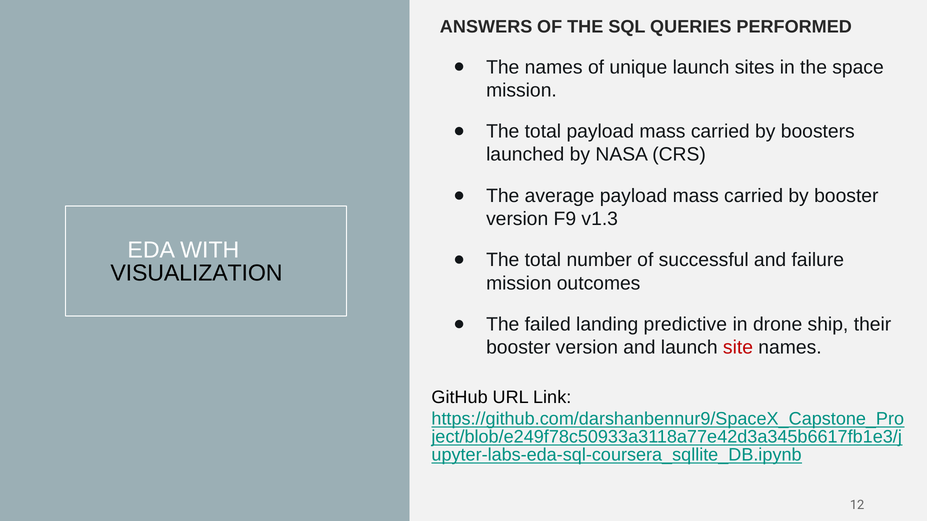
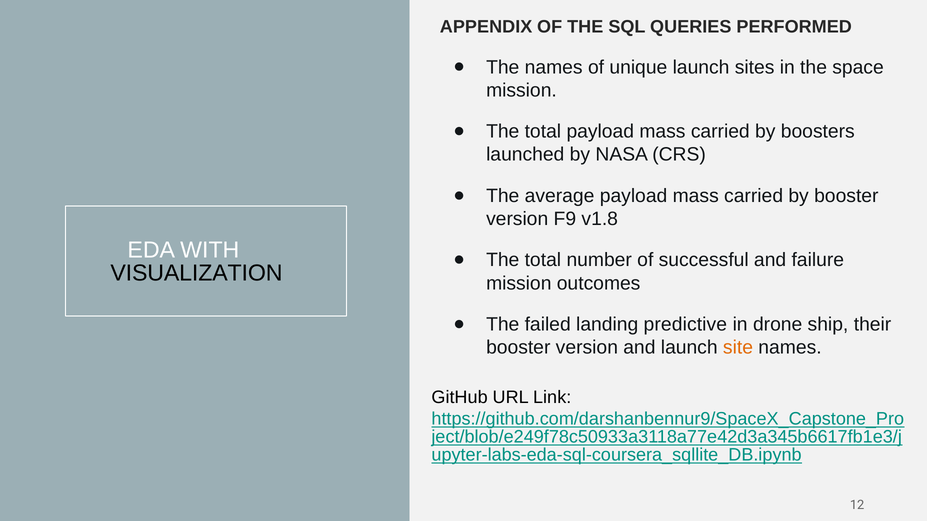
ANSWERS: ANSWERS -> APPENDIX
v1.3: v1.3 -> v1.8
site colour: red -> orange
